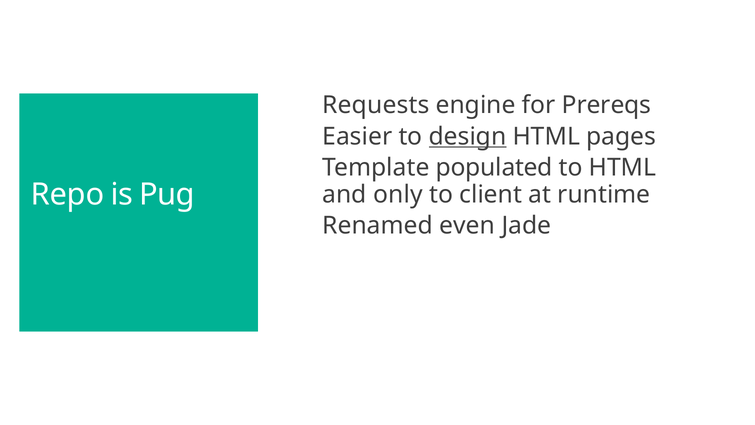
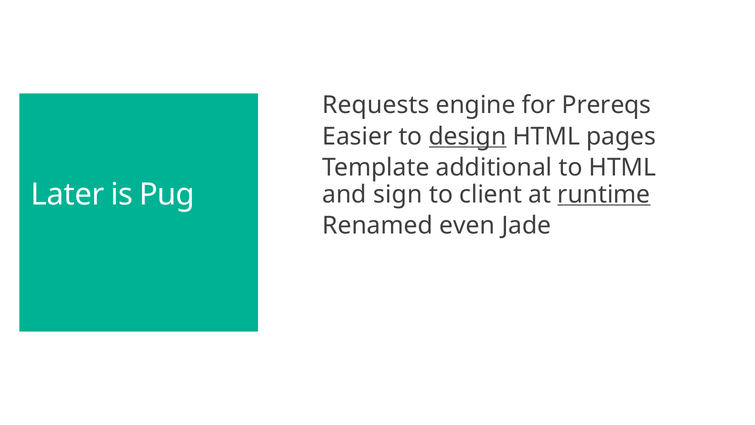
populated: populated -> additional
Repo: Repo -> Later
only: only -> sign
runtime underline: none -> present
